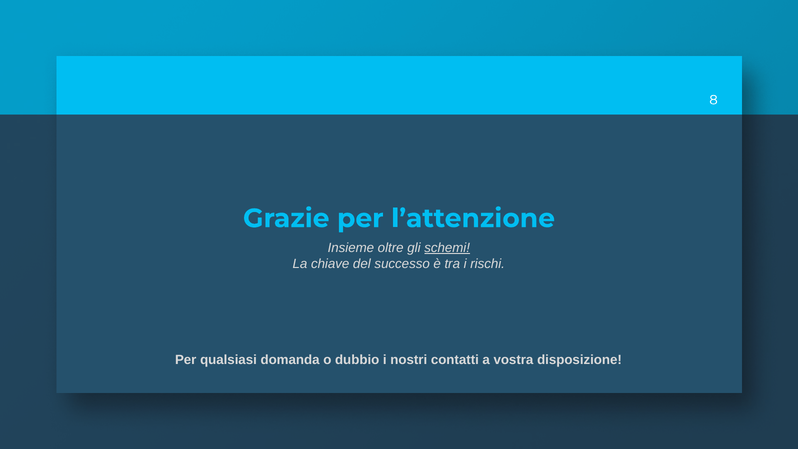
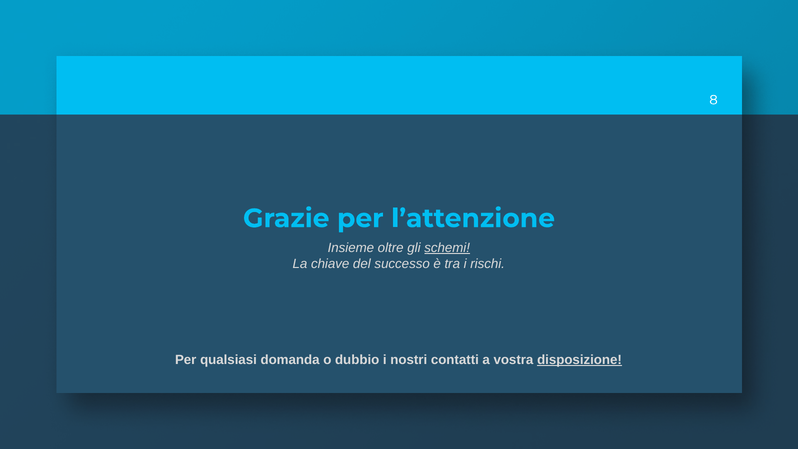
disposizione underline: none -> present
